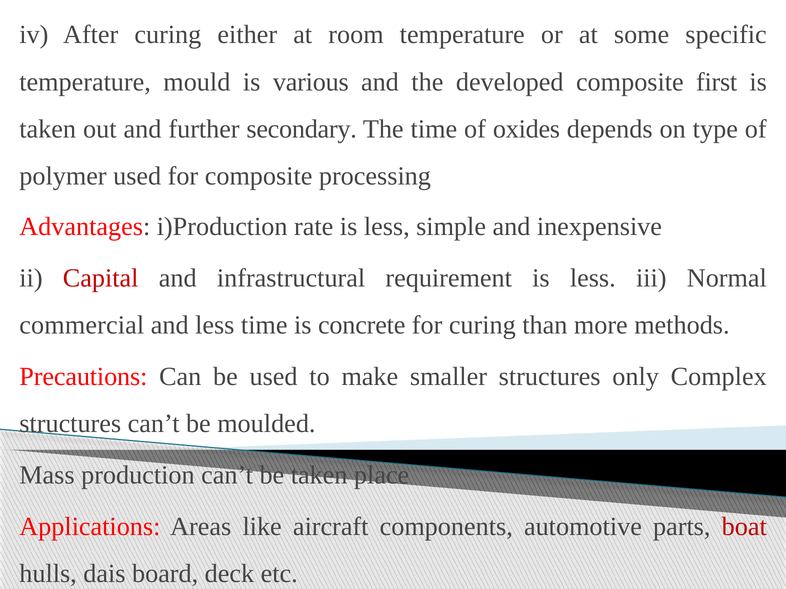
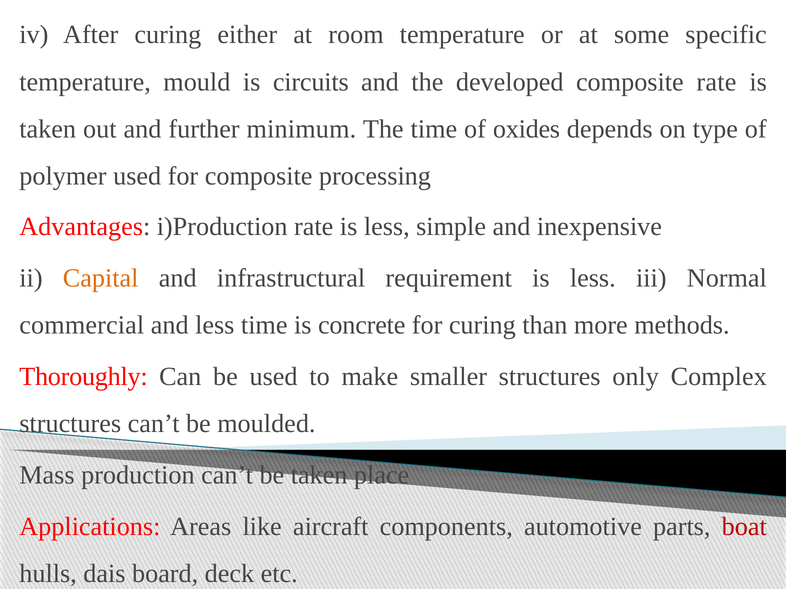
various: various -> circuits
composite first: first -> rate
secondary: secondary -> minimum
Capital colour: red -> orange
Precautions: Precautions -> Thoroughly
